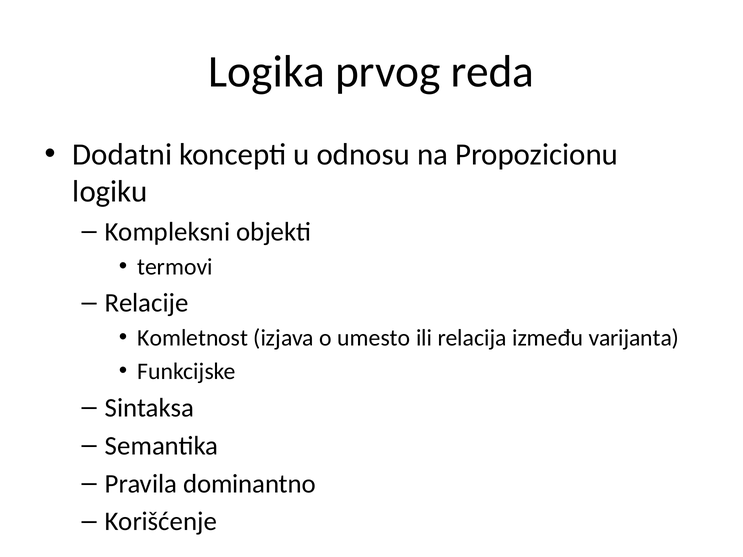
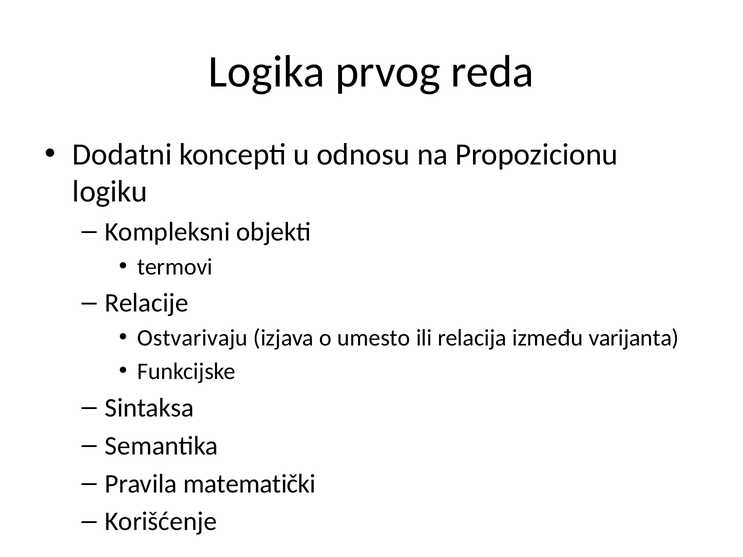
Komletnost: Komletnost -> Ostvarivaju
dominantno: dominantno -> matematički
